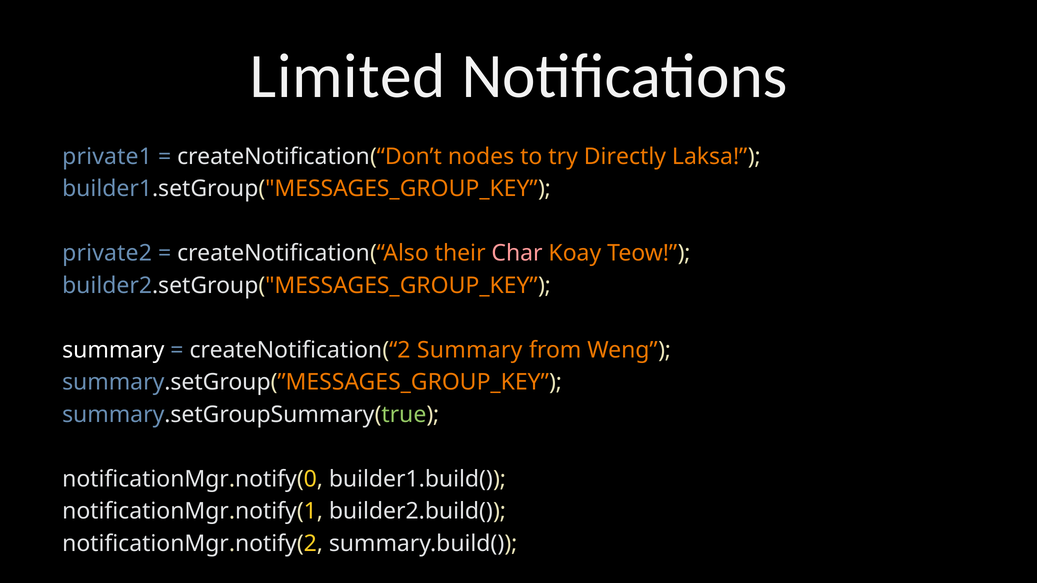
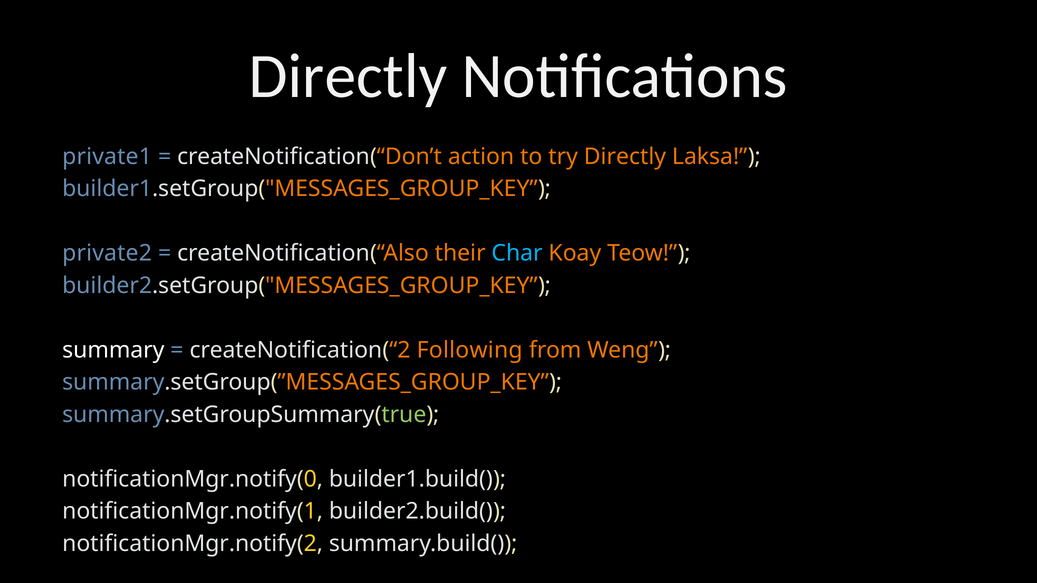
Limited at (348, 76): Limited -> Directly
nodes: nodes -> action
Char colour: pink -> light blue
createNotification(“2 Summary: Summary -> Following
